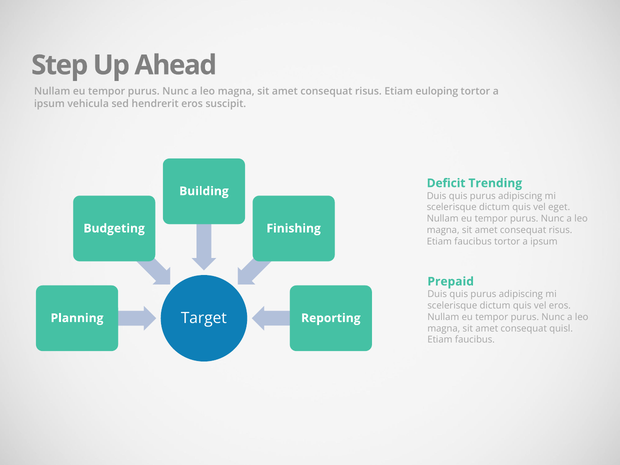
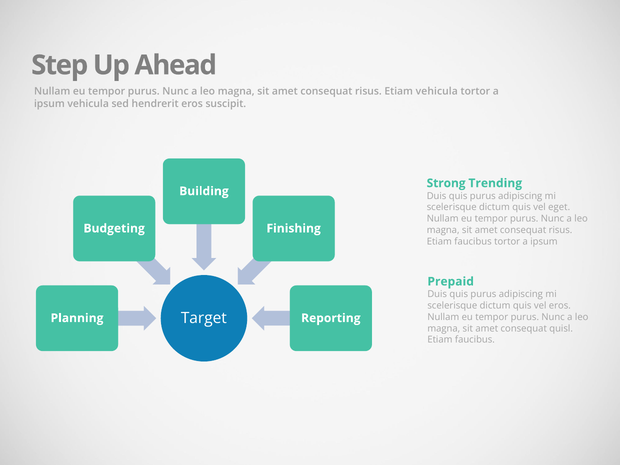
Etiam euloping: euloping -> vehicula
Deficit: Deficit -> Strong
